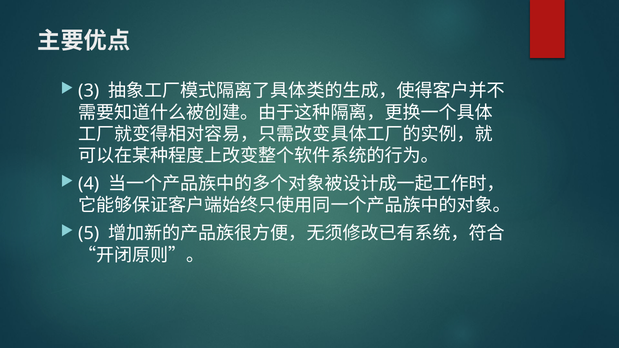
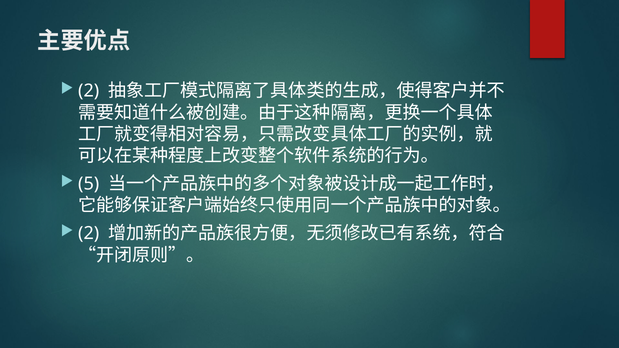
3 at (89, 91): 3 -> 2
4: 4 -> 5
5 at (89, 234): 5 -> 2
